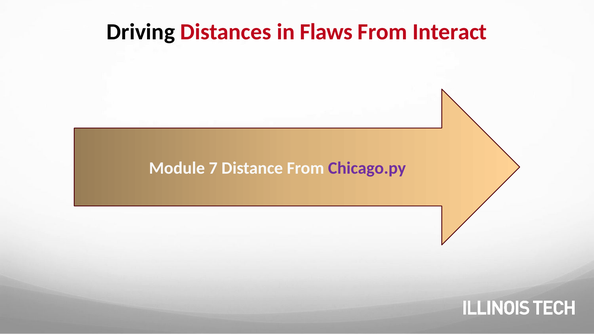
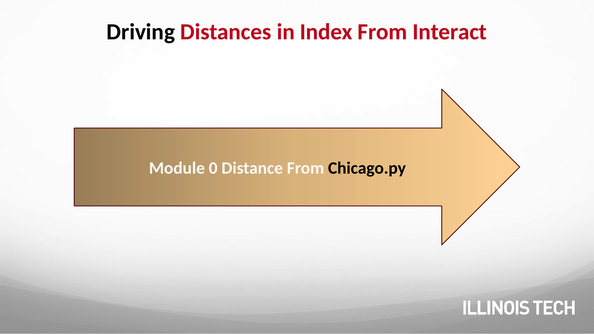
Flaws: Flaws -> Index
7: 7 -> 0
Chicago.py colour: purple -> black
